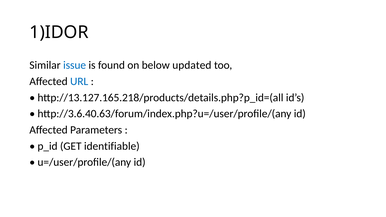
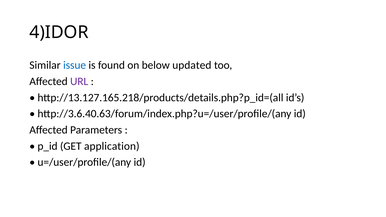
1)IDOR: 1)IDOR -> 4)IDOR
URL colour: blue -> purple
identifiable: identifiable -> application
